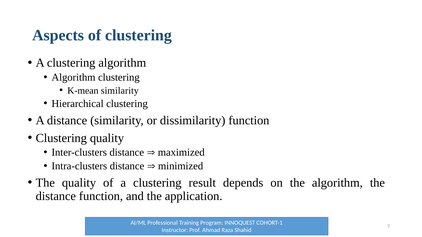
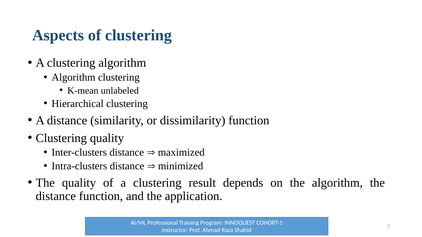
K-mean similarity: similarity -> unlabeled
